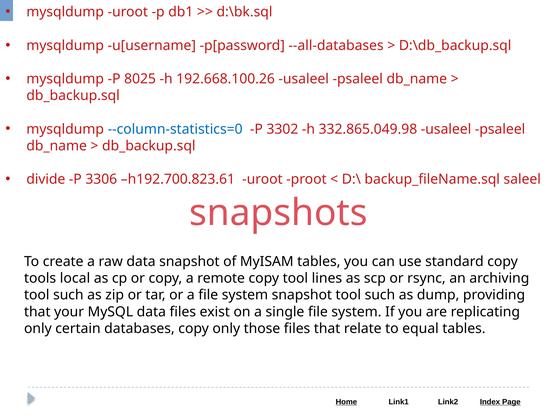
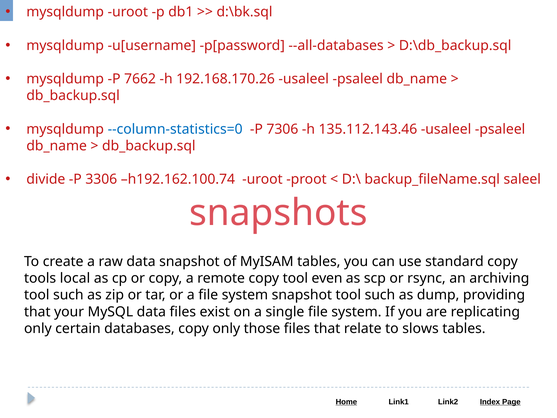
8025: 8025 -> 7662
192.668.100.26: 192.668.100.26 -> 192.168.170.26
3302: 3302 -> 7306
332.865.049.98: 332.865.049.98 -> 135.112.143.46
h192.700.823.61: h192.700.823.61 -> h192.162.100.74
lines: lines -> even
equal: equal -> slows
